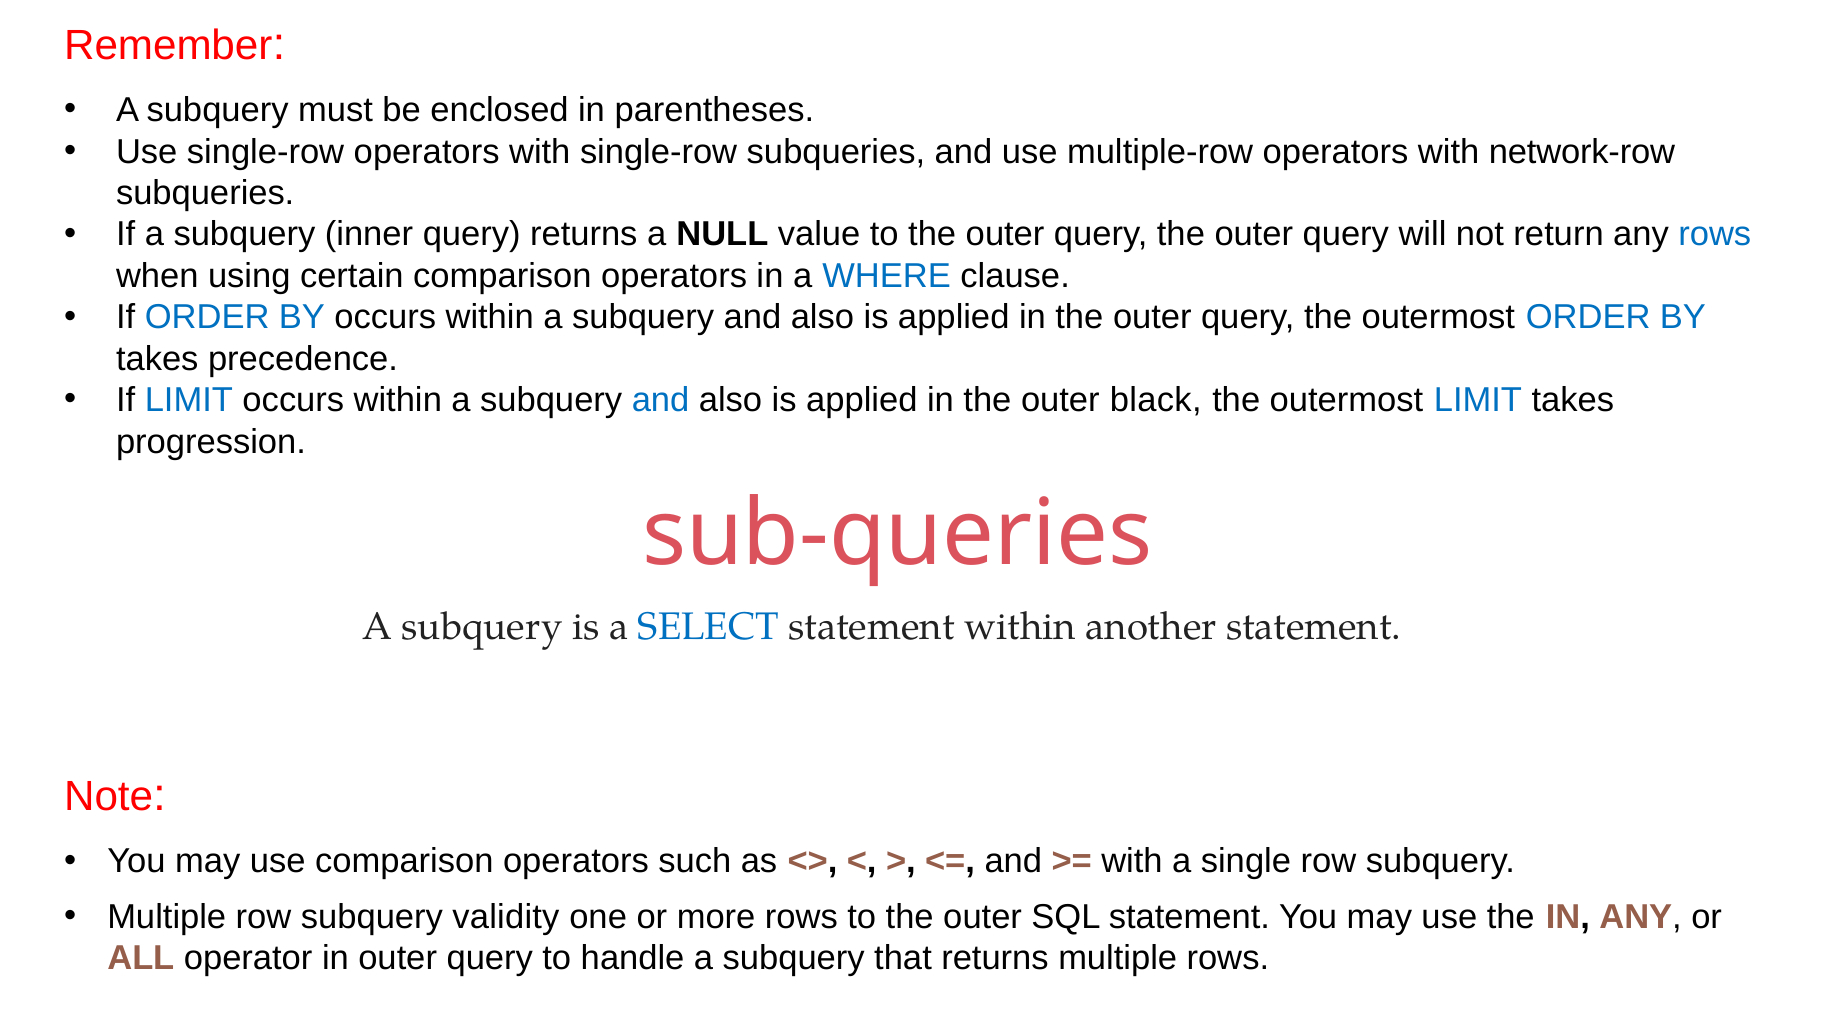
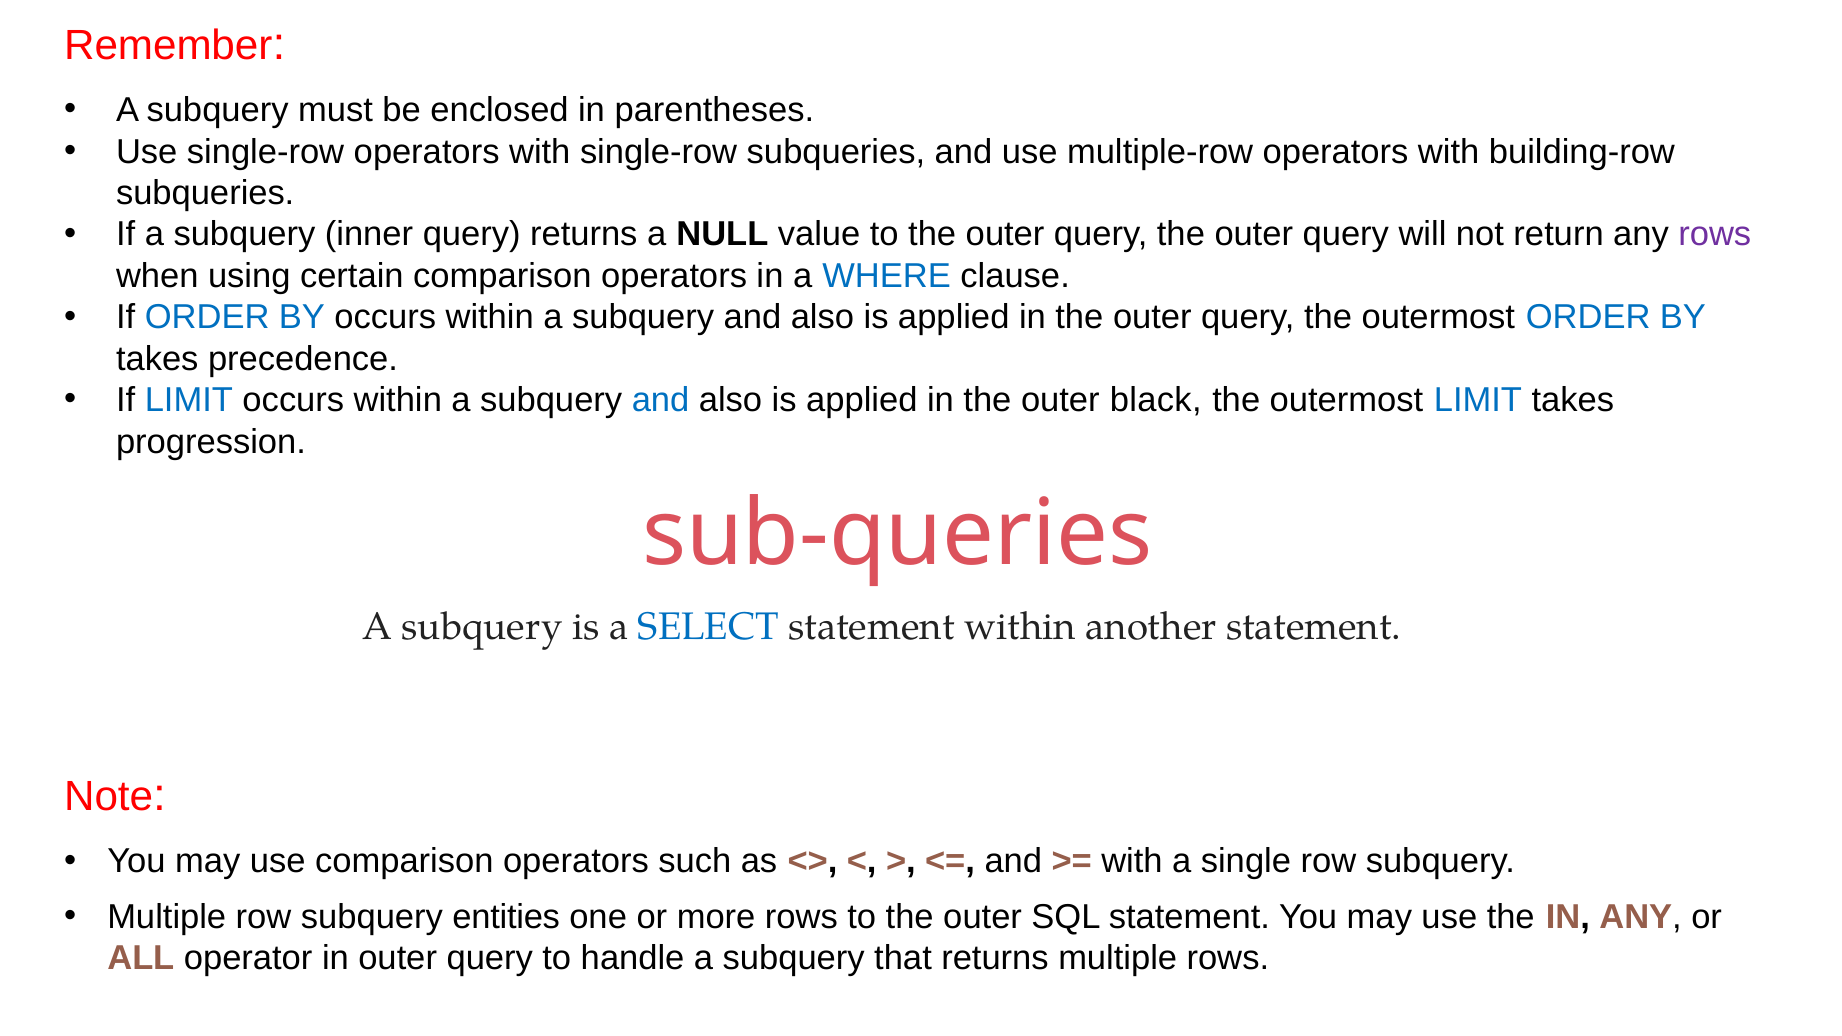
network-row: network-row -> building-row
rows at (1715, 235) colour: blue -> purple
validity: validity -> entities
